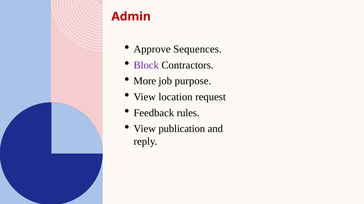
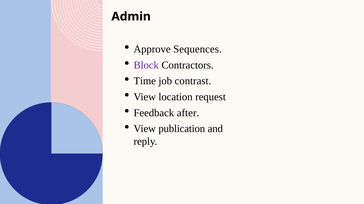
Admin colour: red -> black
More: More -> Time
purpose: purpose -> contrast
rules: rules -> after
